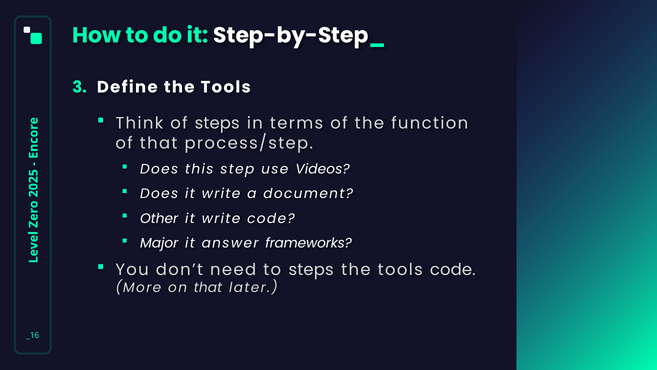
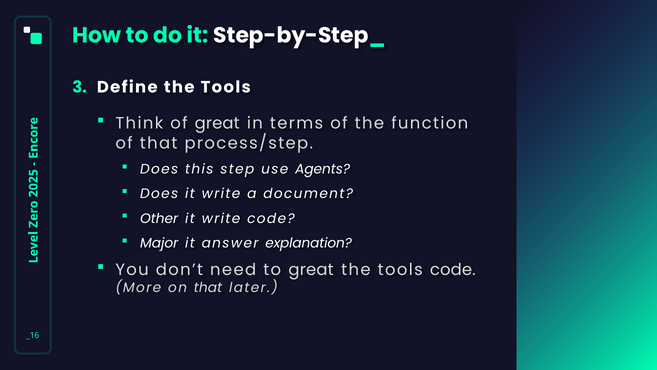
of steps: steps -> great
Videos: Videos -> Agents
frameworks: frameworks -> explanation
to steps: steps -> great
